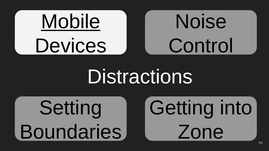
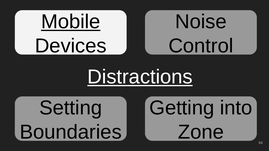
Distractions underline: none -> present
